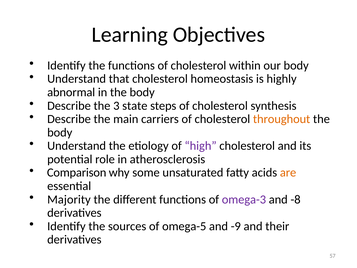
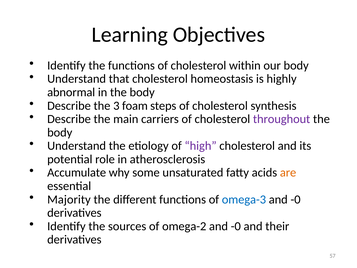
state: state -> foam
throughout colour: orange -> purple
Comparison: Comparison -> Accumulate
omega-3 colour: purple -> blue
-8 at (296, 199): -8 -> -0
omega-5: omega-5 -> omega-2
-9 at (236, 226): -9 -> -0
